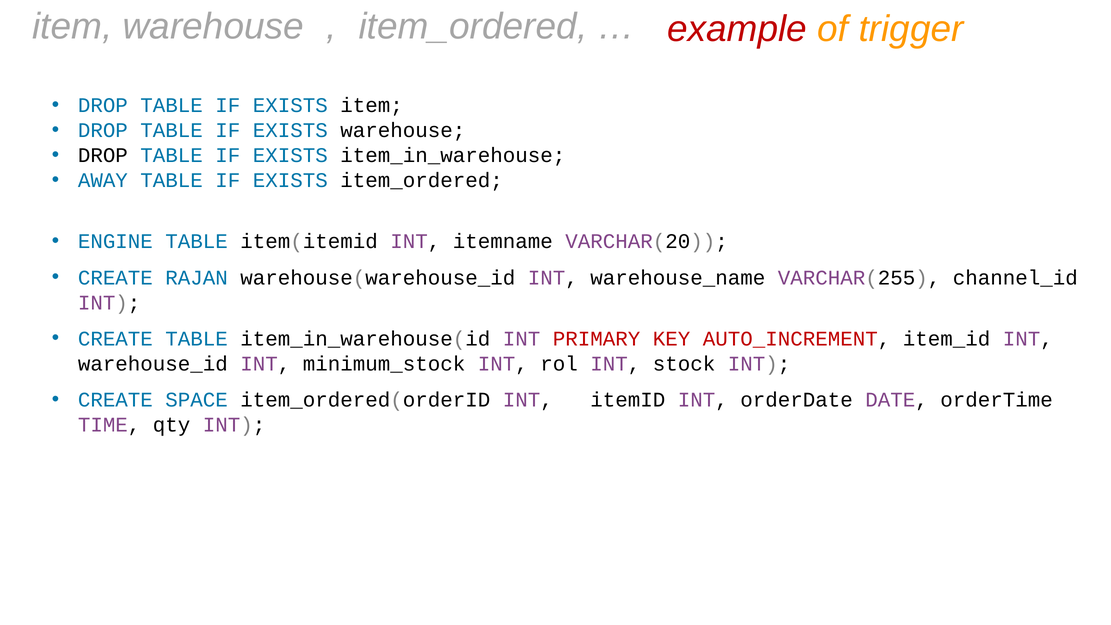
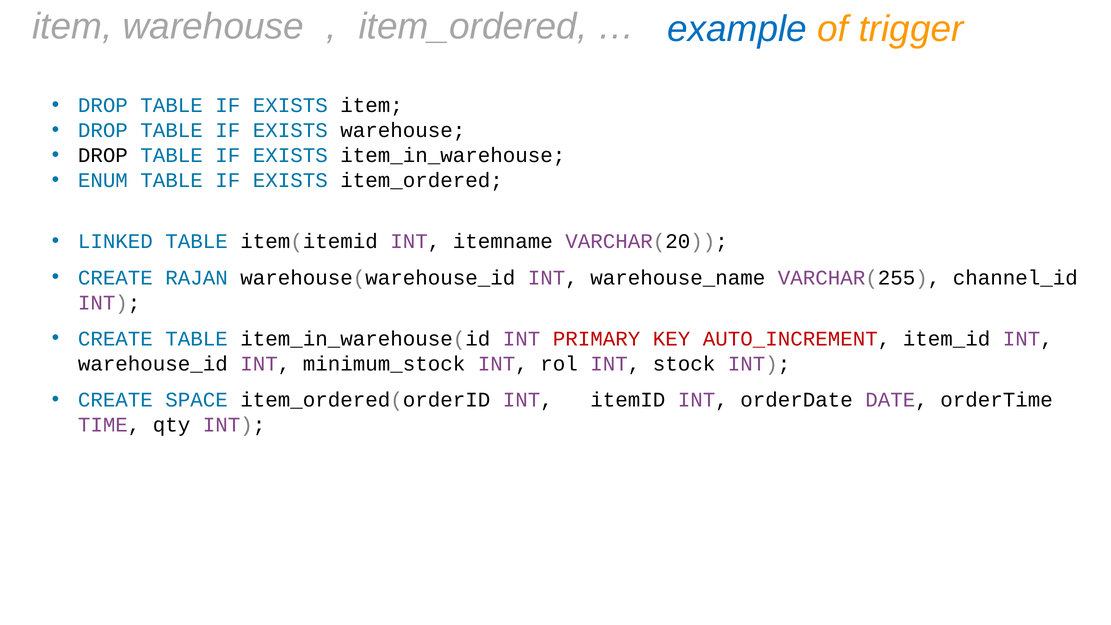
example colour: red -> blue
AWAY: AWAY -> ENUM
ENGINE: ENGINE -> LINKED
